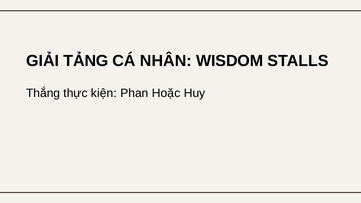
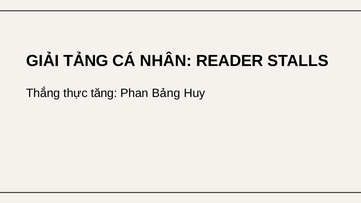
WISDOM: WISDOM -> READER
kiện: kiện -> tăng
Hoặc: Hoặc -> Bảng
